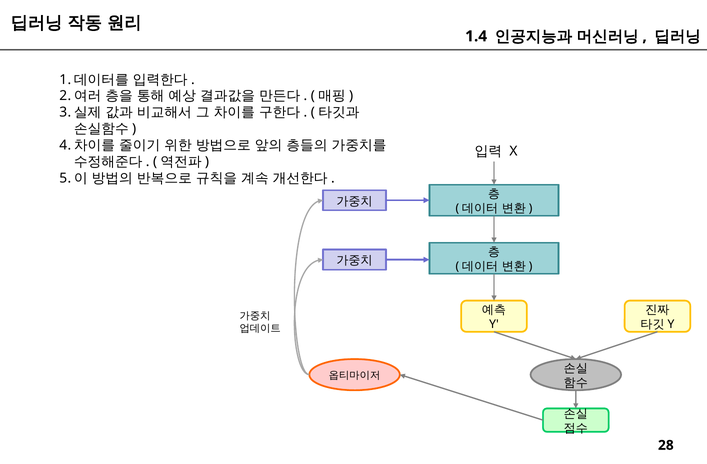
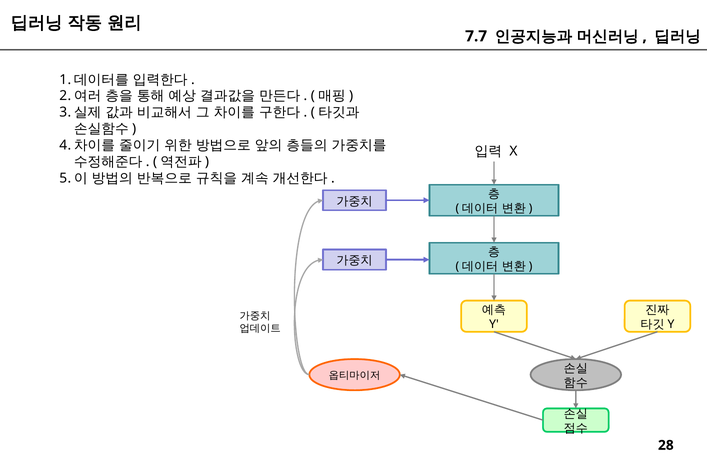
1.4: 1.4 -> 7.7
